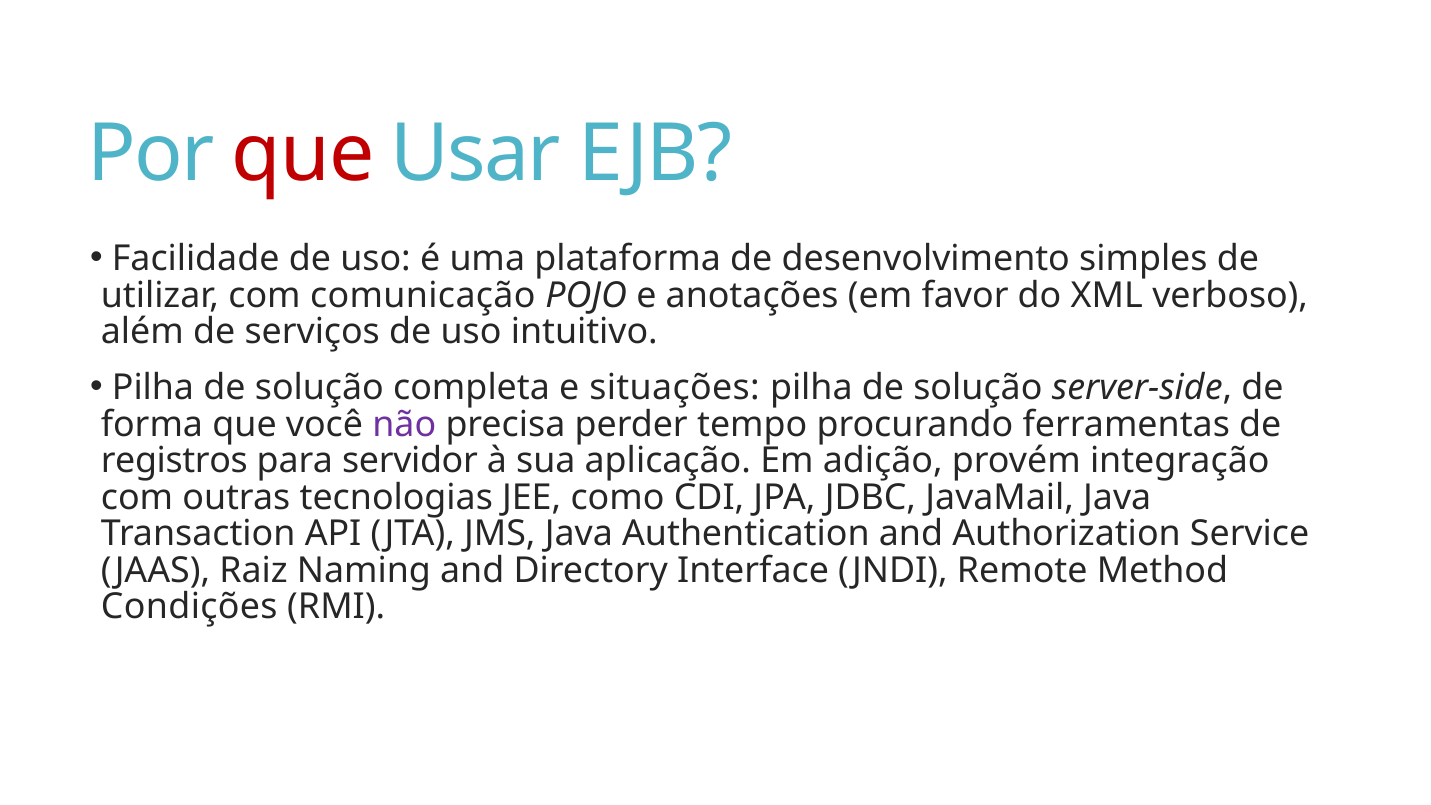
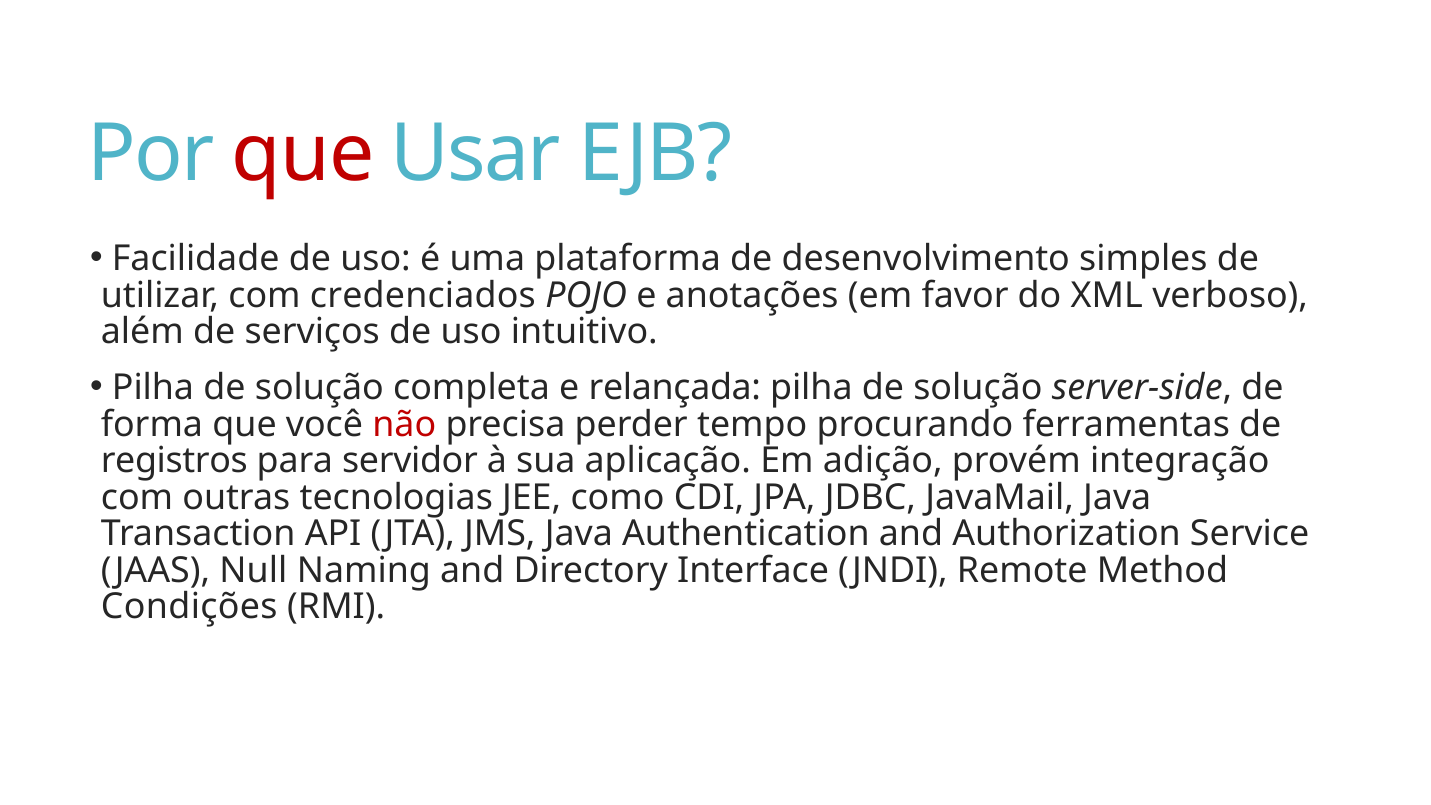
comunicação: comunicação -> credenciados
situações: situações -> relançada
não colour: purple -> red
Raiz: Raiz -> Null
